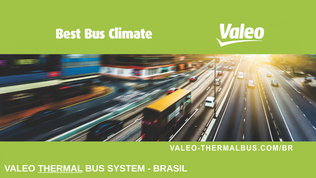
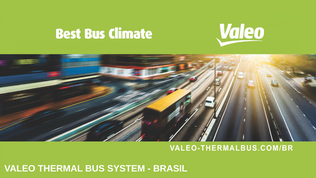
THERMAL underline: present -> none
